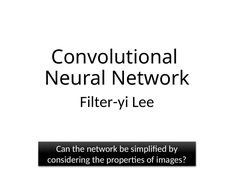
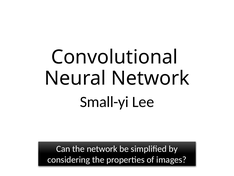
Filter-yi: Filter-yi -> Small-yi
